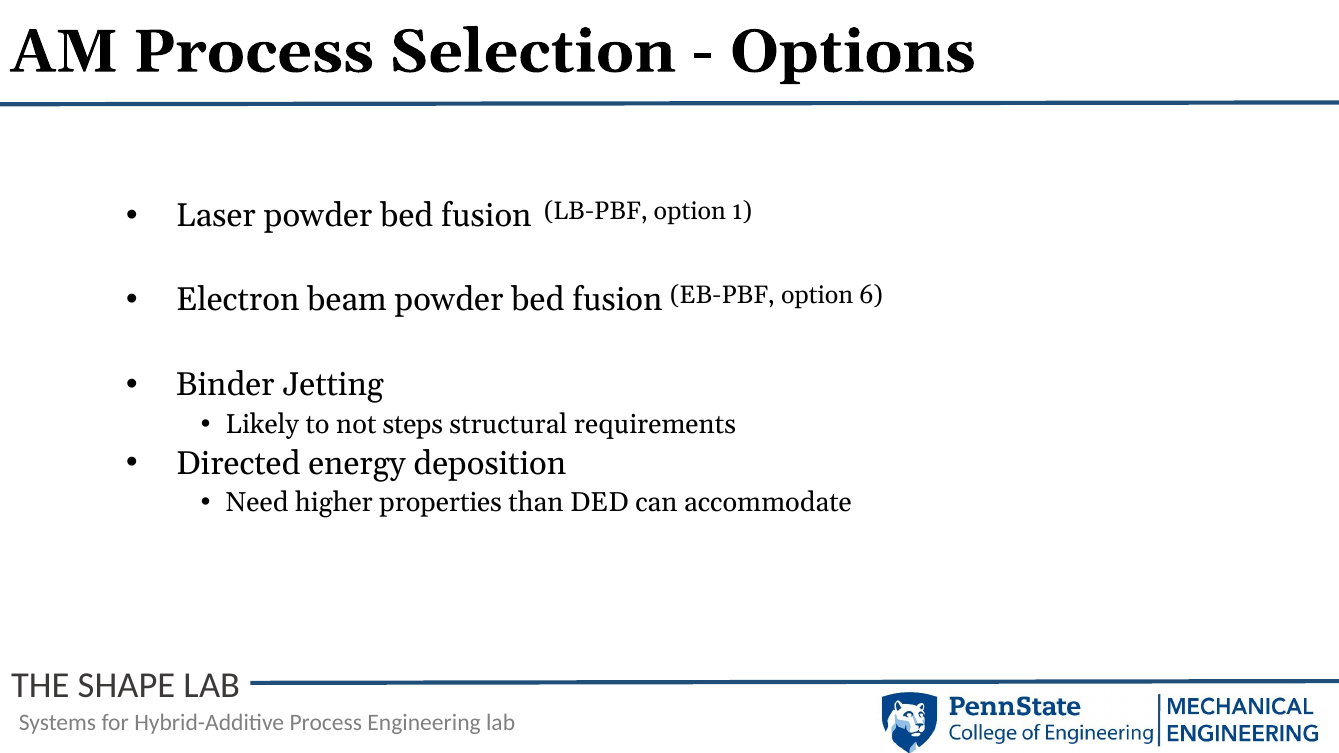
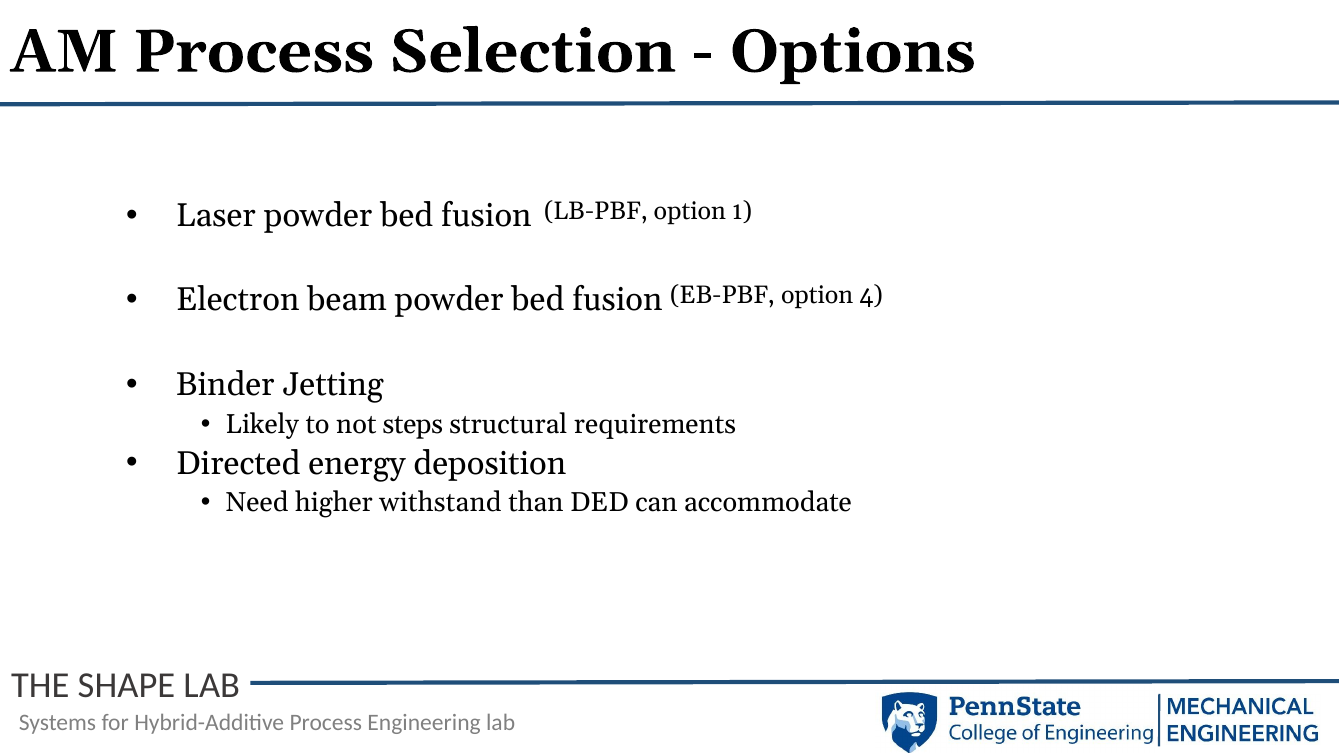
6: 6 -> 4
properties: properties -> withstand
